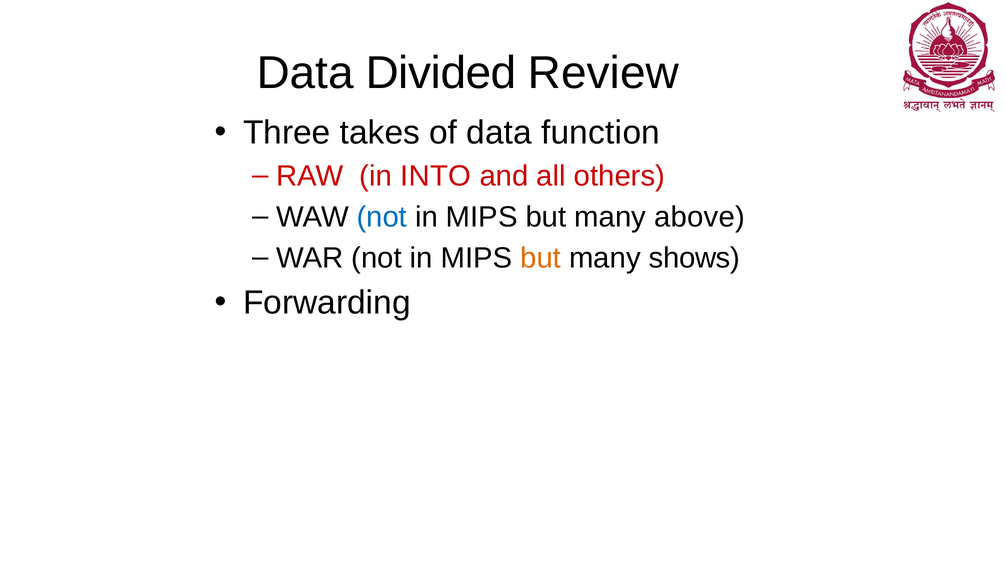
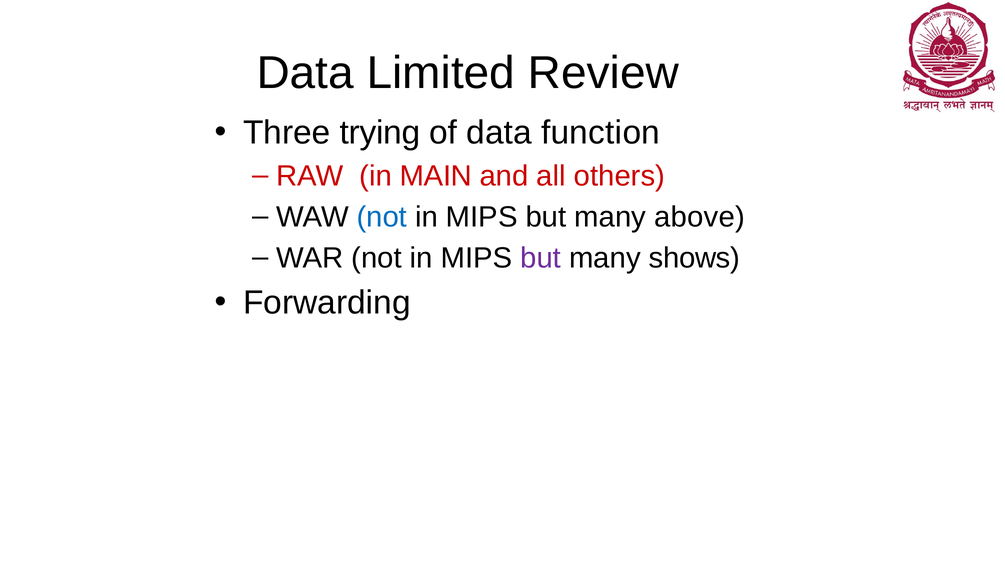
Divided: Divided -> Limited
takes: takes -> trying
INTO: INTO -> MAIN
but at (541, 258) colour: orange -> purple
